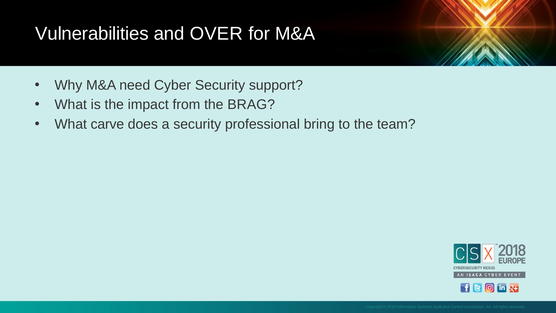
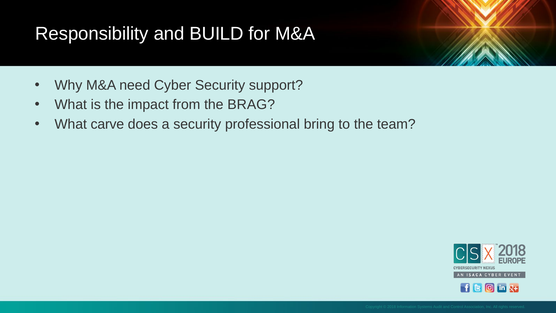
Vulnerabilities: Vulnerabilities -> Responsibility
OVER: OVER -> BUILD
